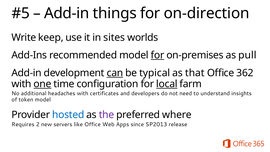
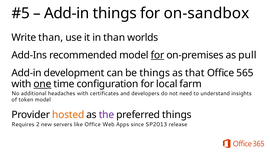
on-direction: on-direction -> on-sandbox
Write keep: keep -> than
in sites: sites -> than
can underline: present -> none
be typical: typical -> things
362: 362 -> 565
local underline: present -> none
hosted colour: blue -> orange
preferred where: where -> things
